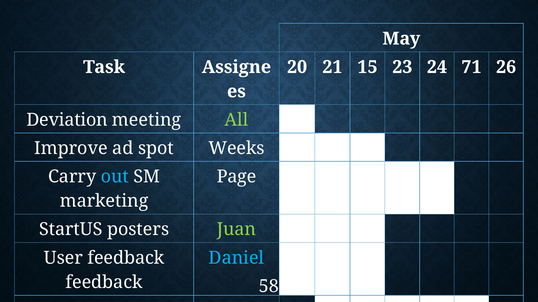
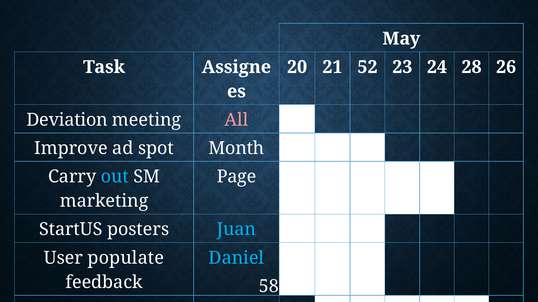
15: 15 -> 52
71: 71 -> 28
All colour: light green -> pink
Weeks: Weeks -> Month
Juan colour: light green -> light blue
User feedback: feedback -> populate
